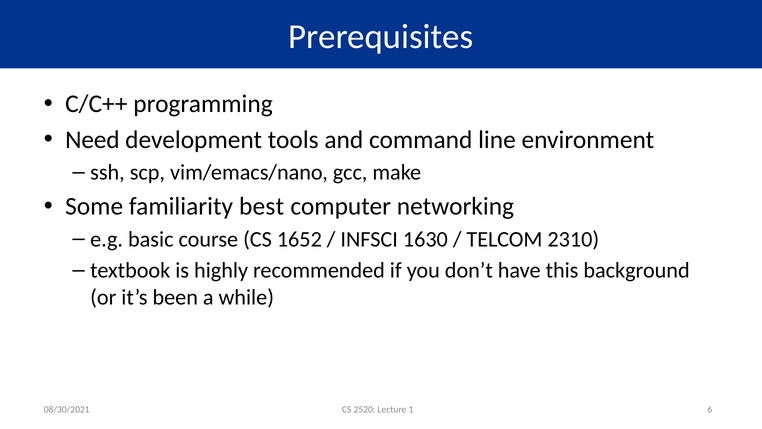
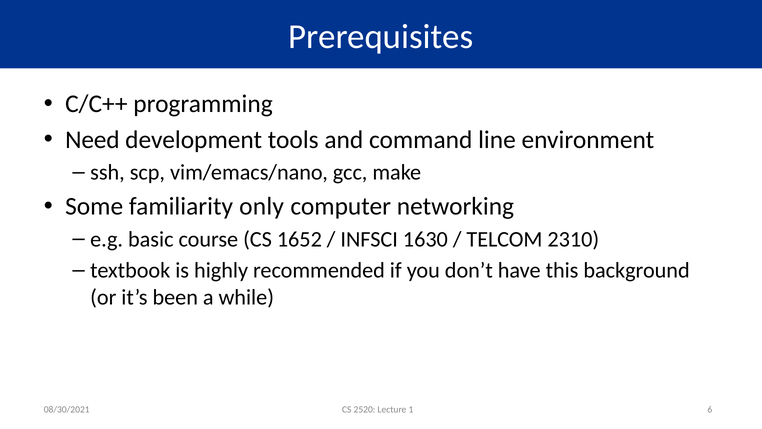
best: best -> only
